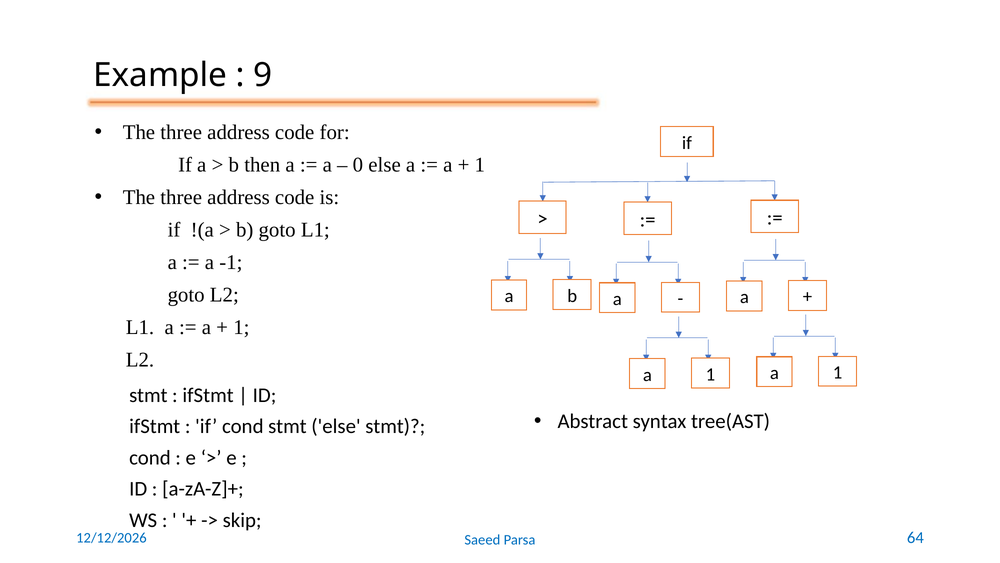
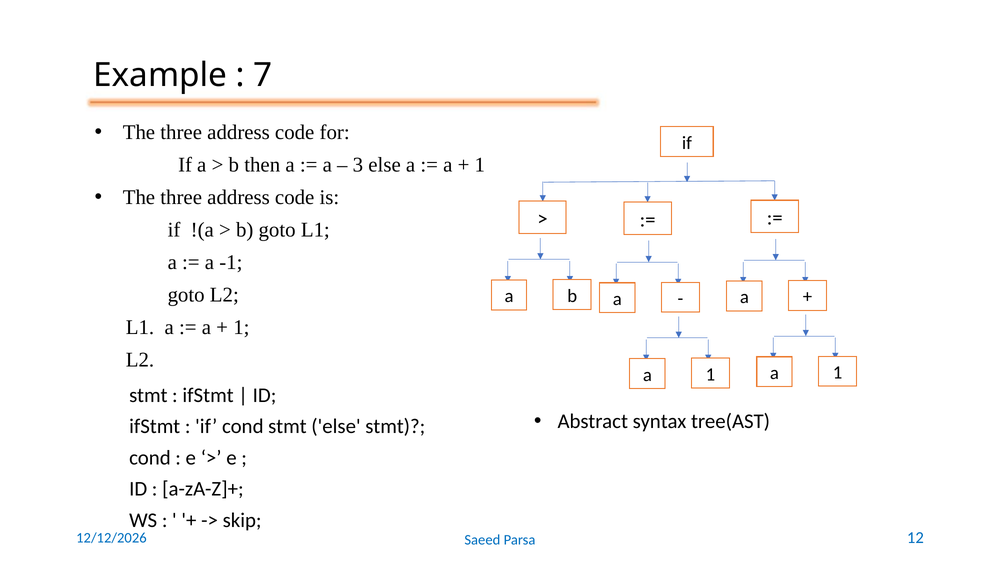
9: 9 -> 7
0: 0 -> 3
64: 64 -> 12
